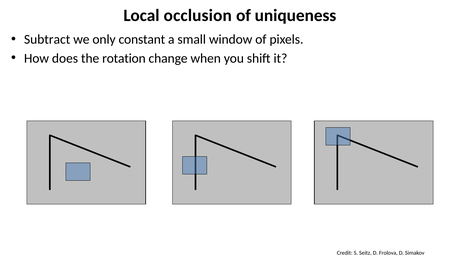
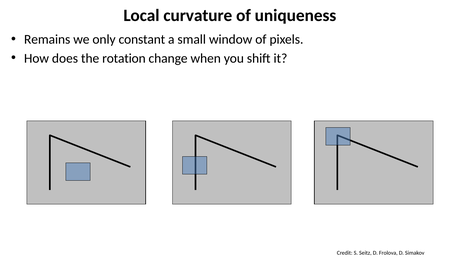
occlusion: occlusion -> curvature
Subtract: Subtract -> Remains
